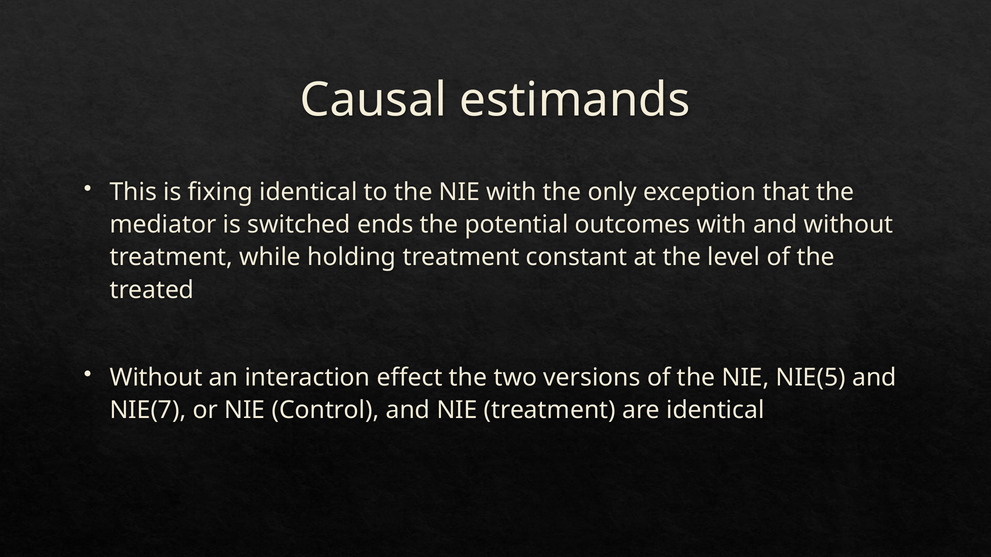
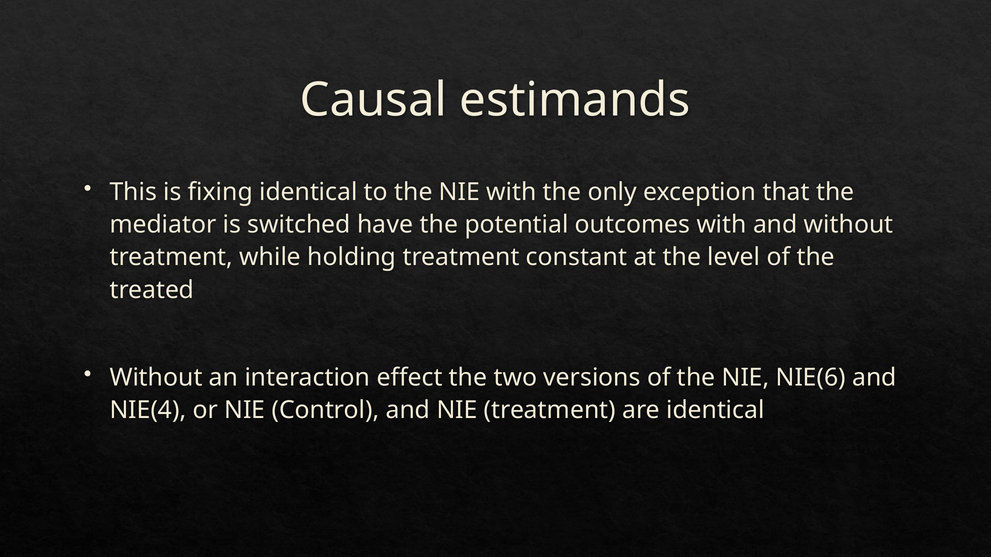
ends: ends -> have
NIE(5: NIE(5 -> NIE(6
NIE(7: NIE(7 -> NIE(4
